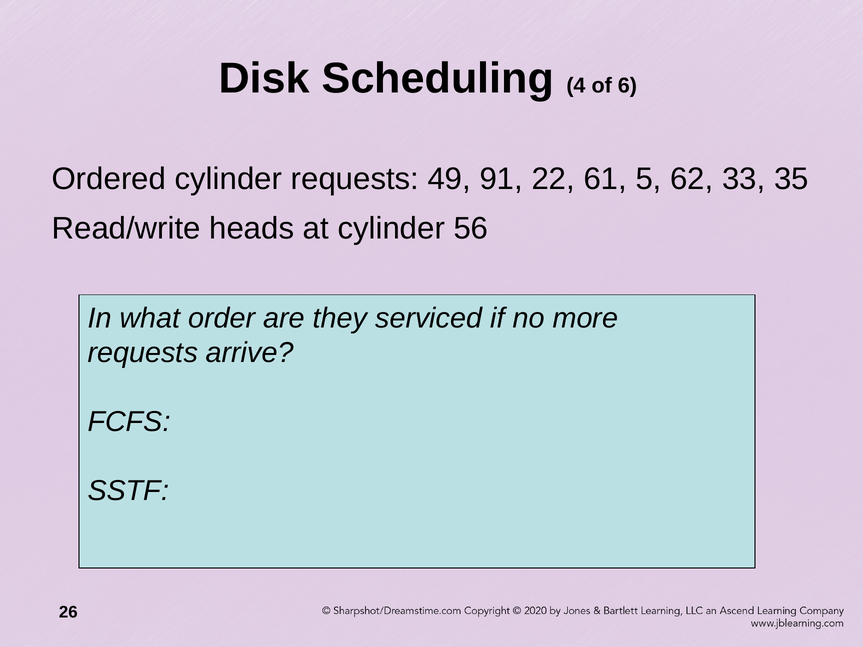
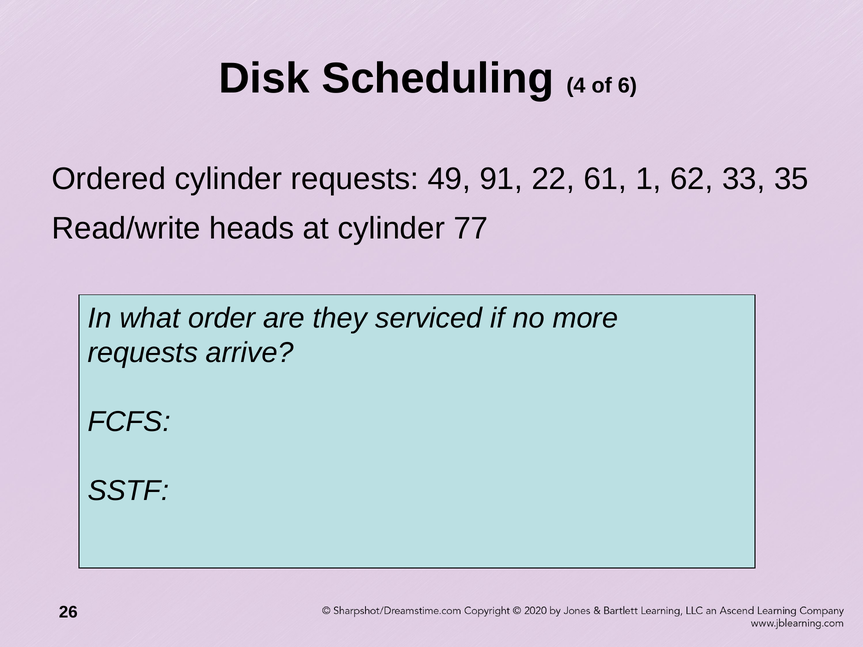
5: 5 -> 1
56: 56 -> 77
